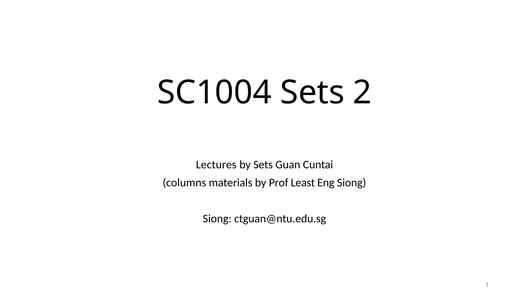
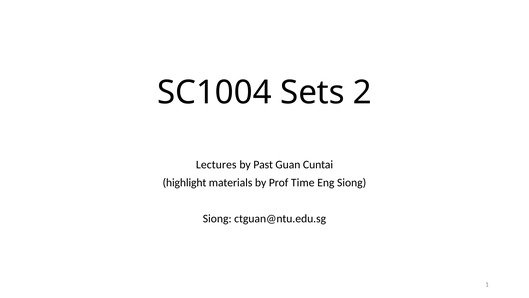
by Sets: Sets -> Past
columns: columns -> highlight
Least: Least -> Time
